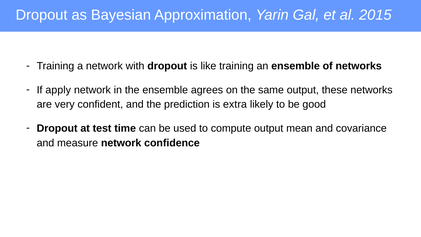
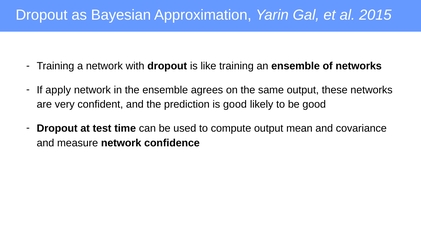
is extra: extra -> good
